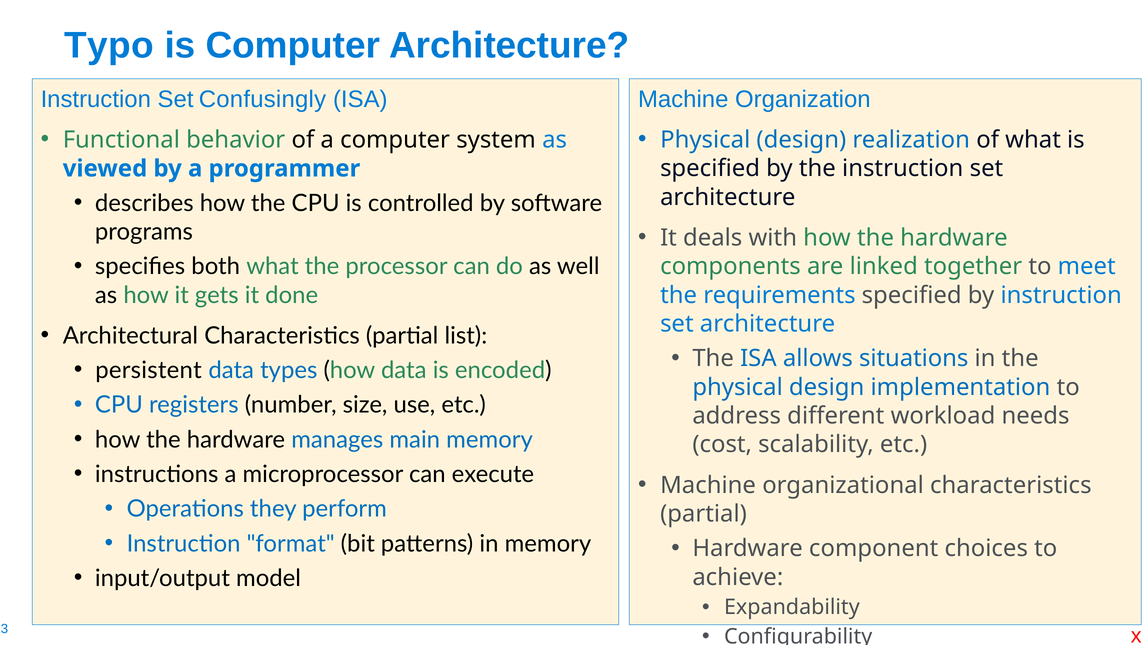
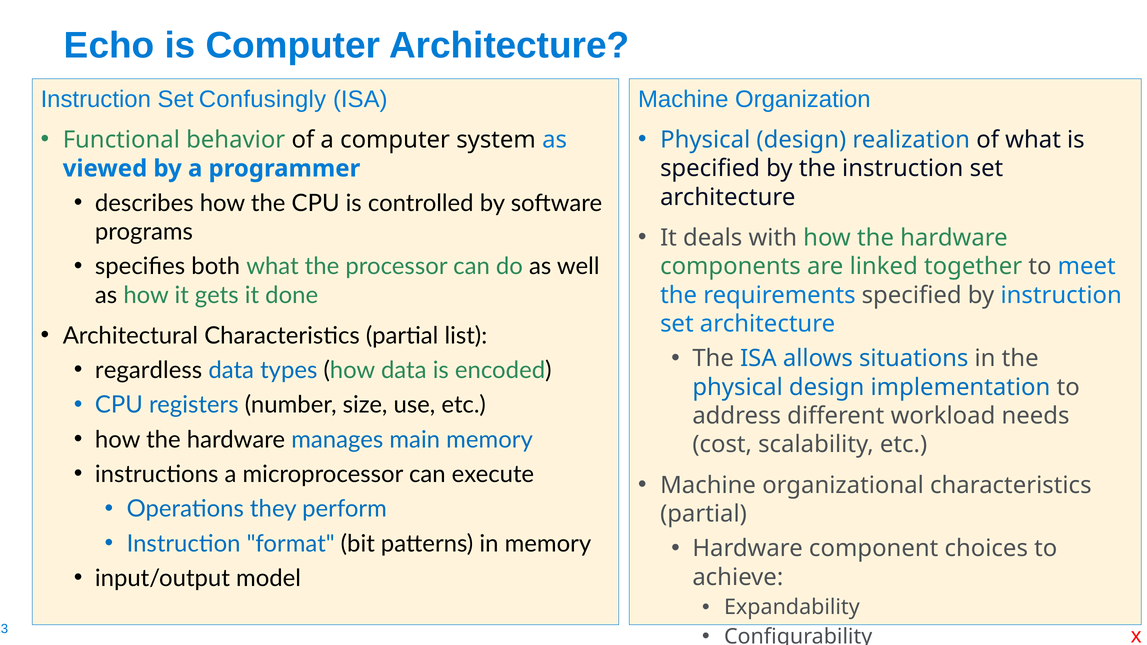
Typo: Typo -> Echo
persistent: persistent -> regardless
